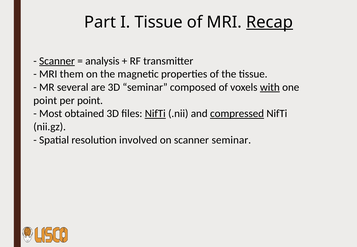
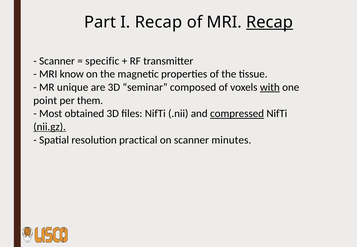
I Tissue: Tissue -> Recap
Scanner at (57, 61) underline: present -> none
analysis: analysis -> specific
them: them -> know
several: several -> unique
per point: point -> them
NifTi at (155, 114) underline: present -> none
nii.gz underline: none -> present
involved: involved -> practical
scanner seminar: seminar -> minutes
